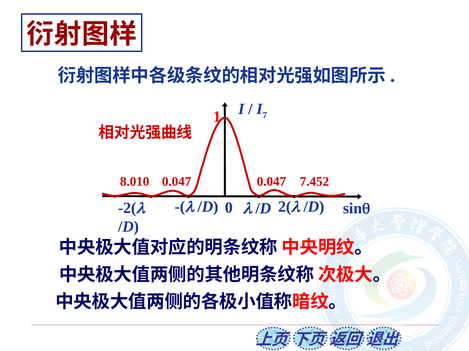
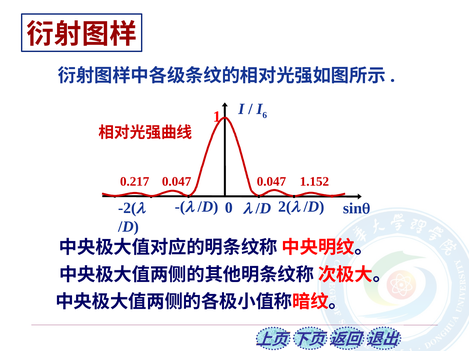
7: 7 -> 6
8.010: 8.010 -> 0.217
7.452: 7.452 -> 1.152
